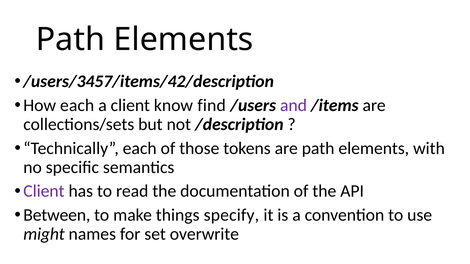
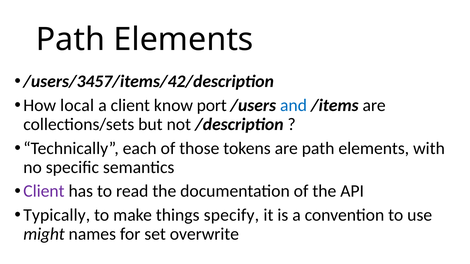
How each: each -> local
find: find -> port
and colour: purple -> blue
Between: Between -> Typically
